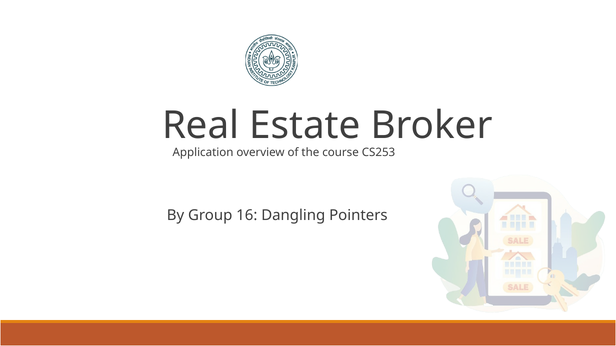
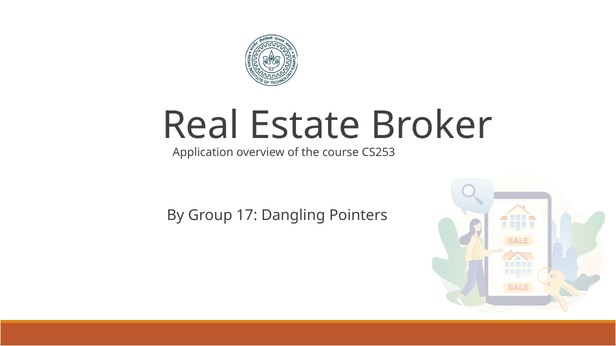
16: 16 -> 17
